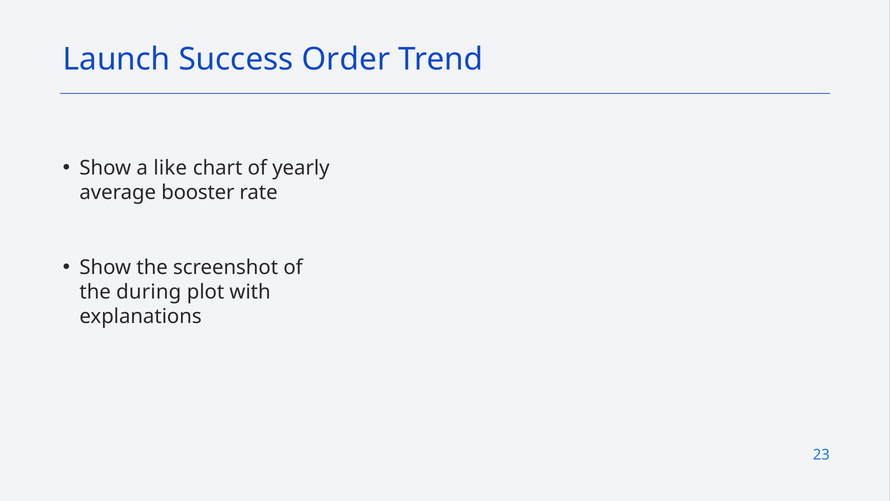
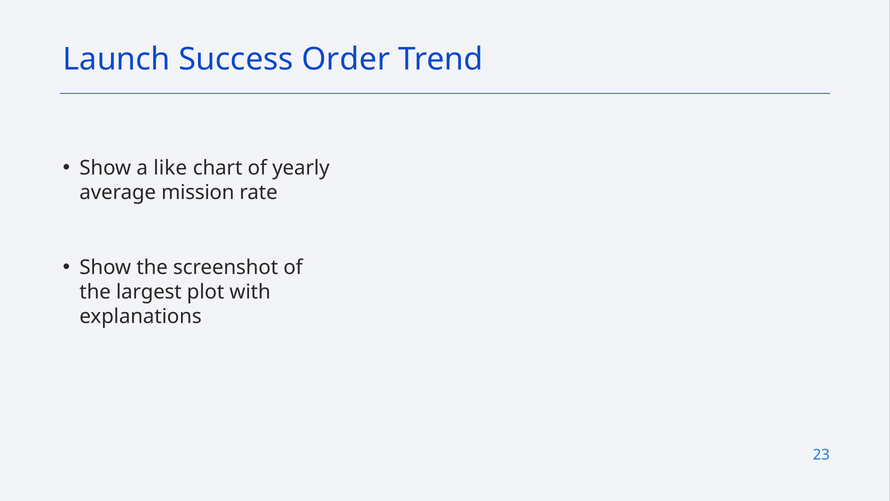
booster: booster -> mission
during: during -> largest
